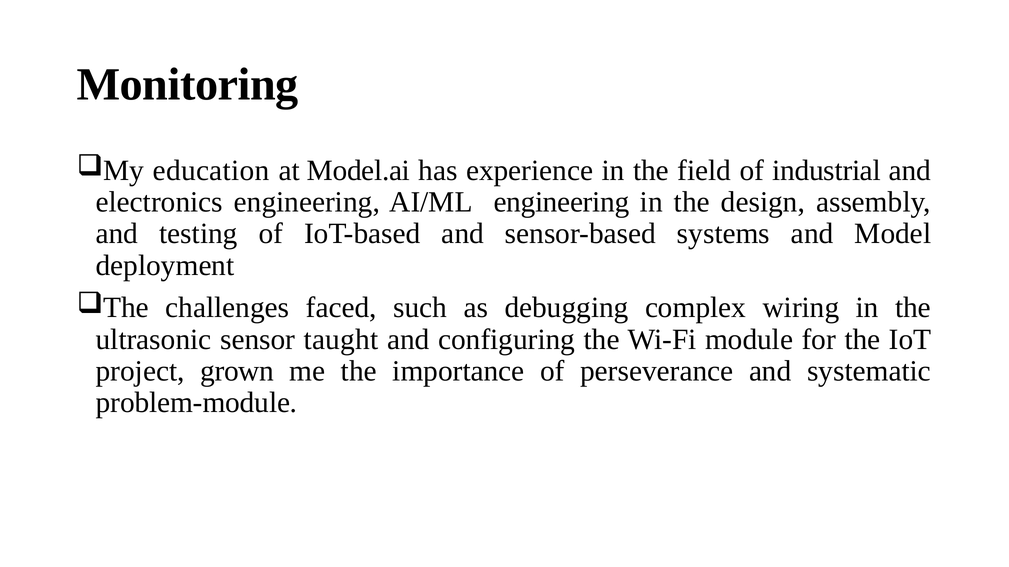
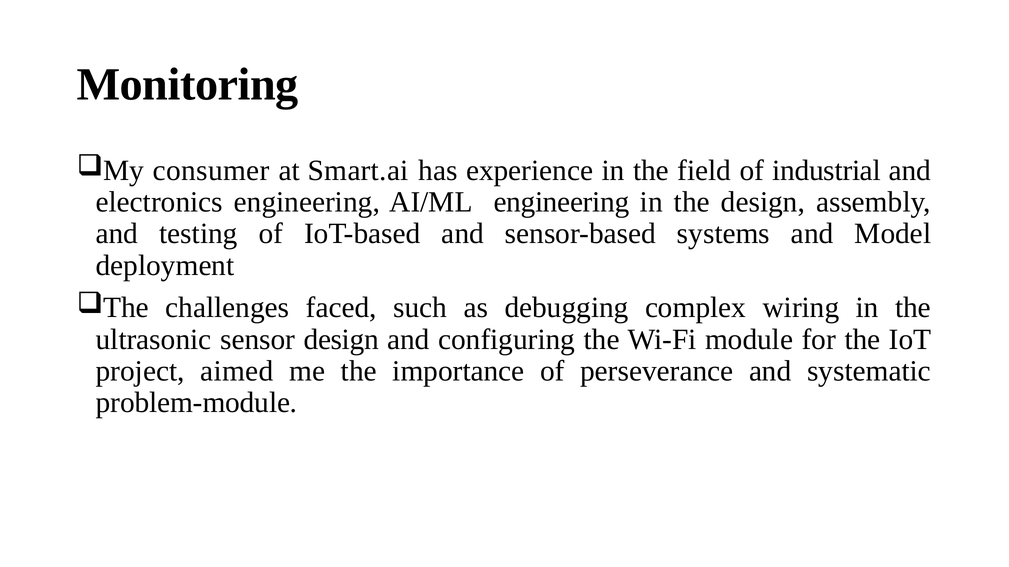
education: education -> consumer
Model.ai: Model.ai -> Smart.ai
sensor taught: taught -> design
grown: grown -> aimed
